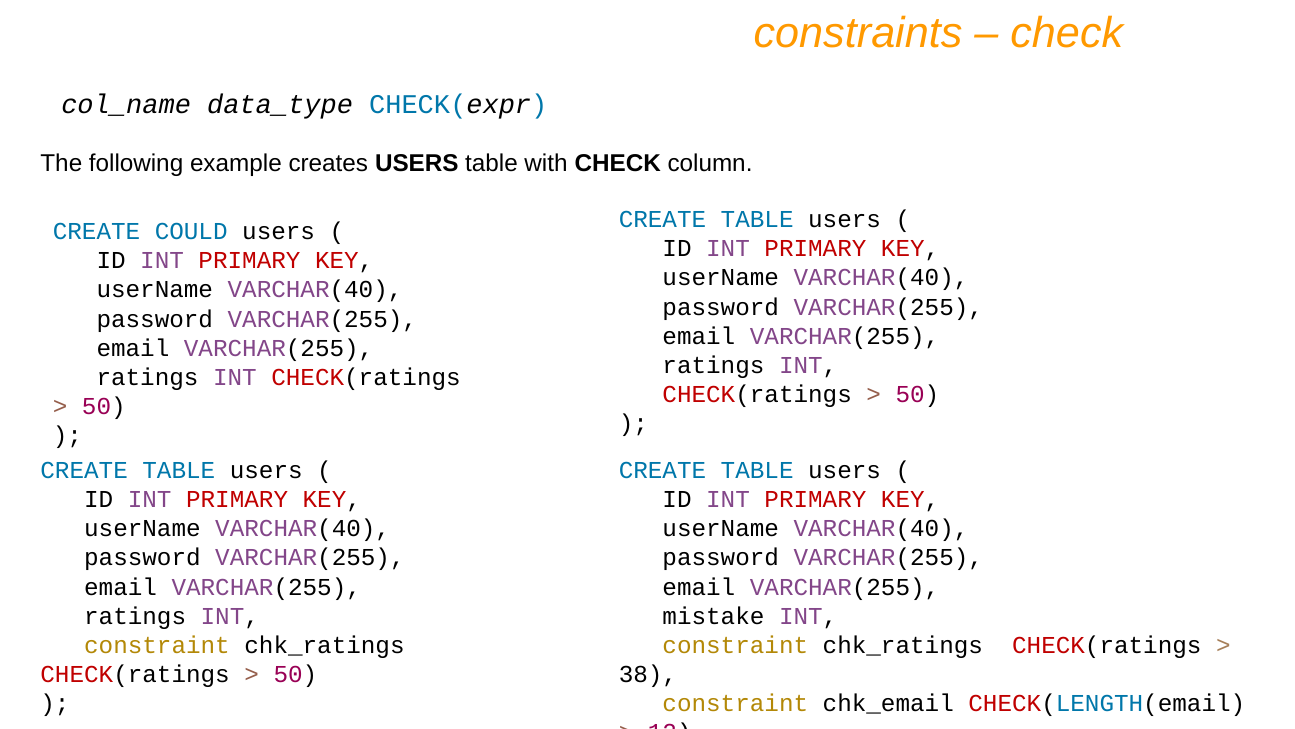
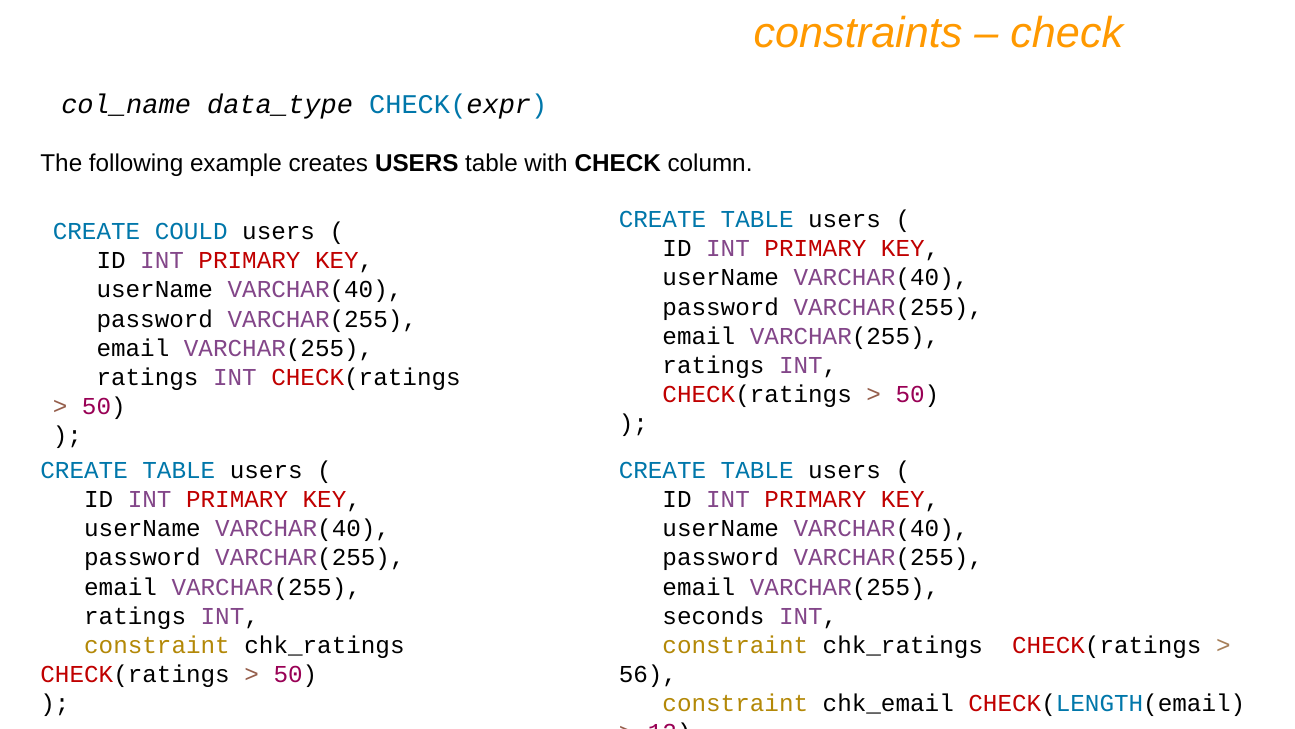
mistake: mistake -> seconds
38: 38 -> 56
